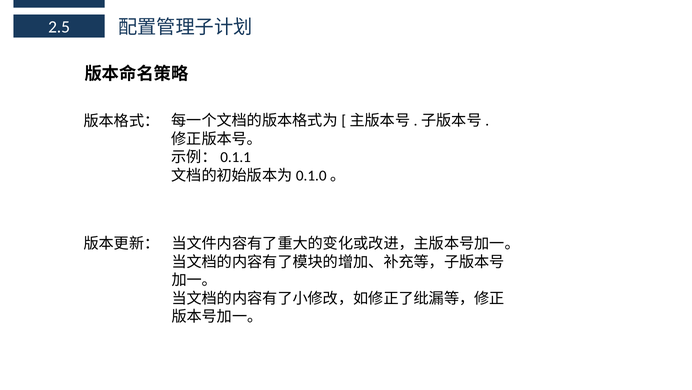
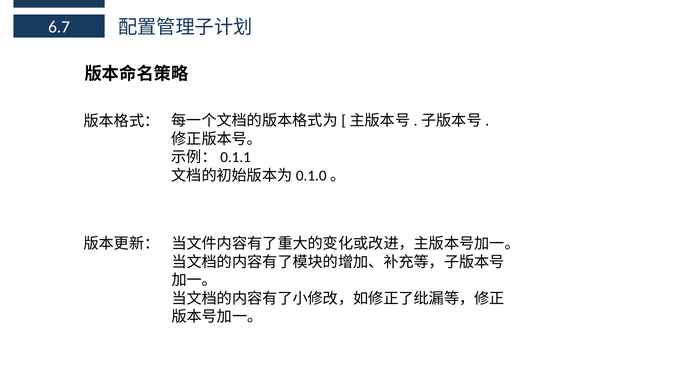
2.5: 2.5 -> 6.7
